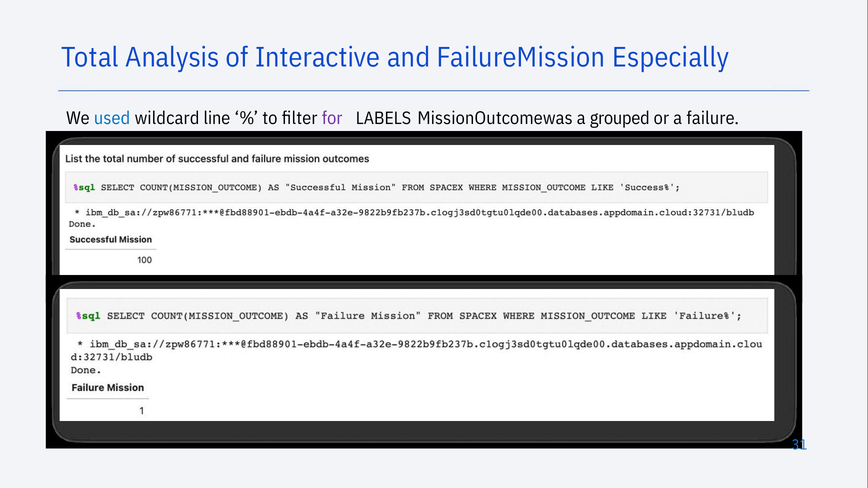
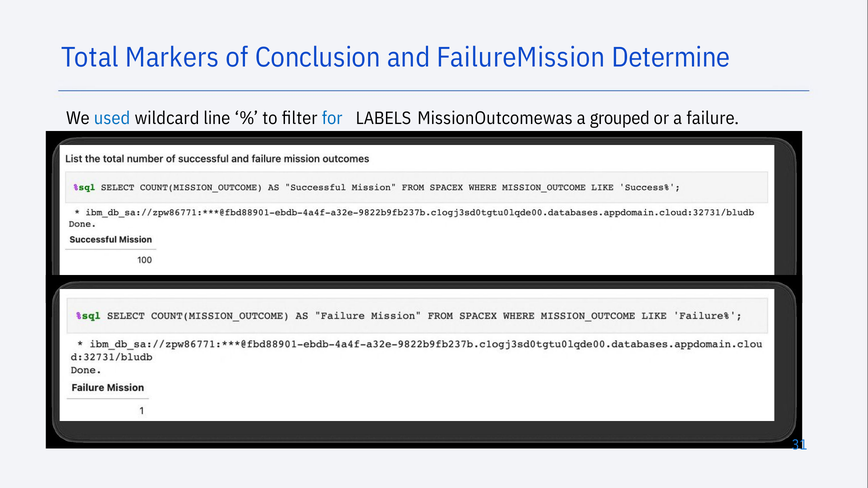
Analysis: Analysis -> Markers
Interactive: Interactive -> Conclusion
Especially: Especially -> Determine
for colour: purple -> blue
